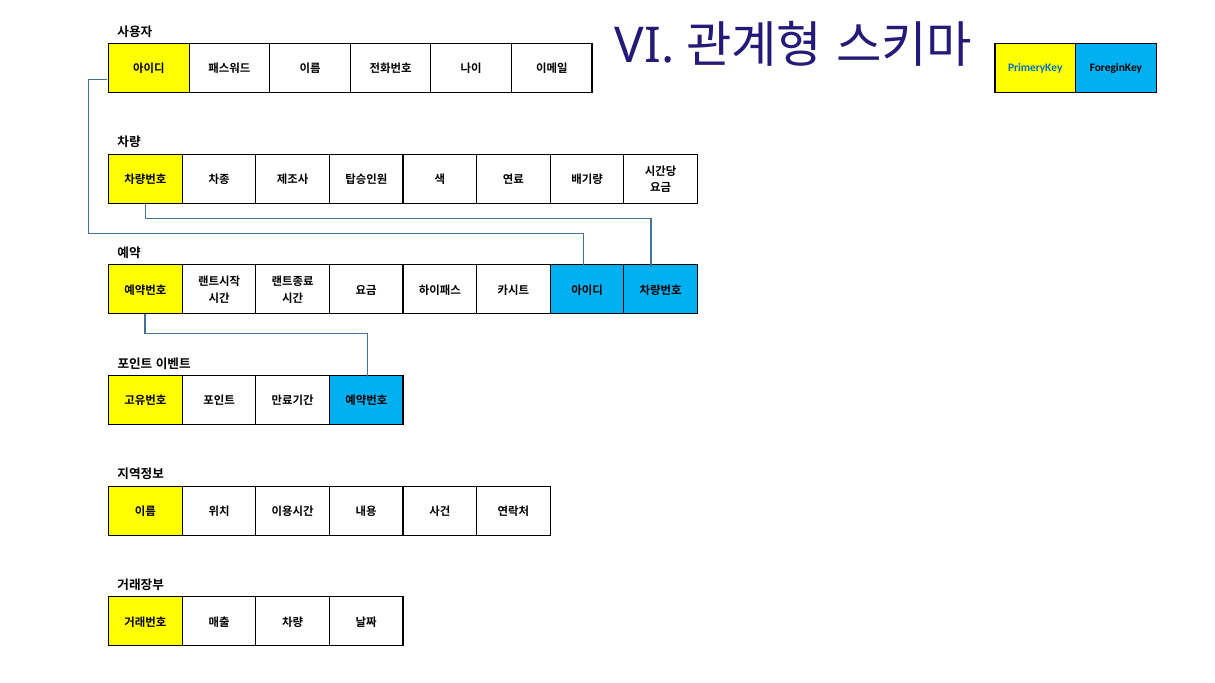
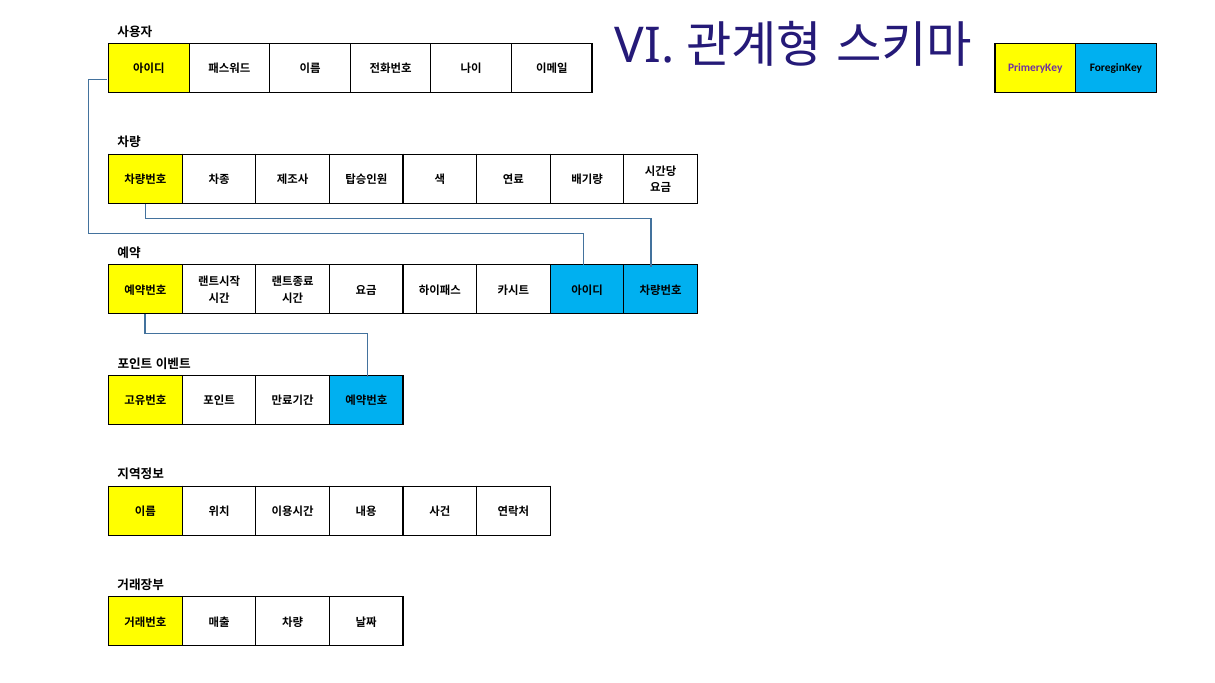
PrimeryKey colour: blue -> purple
